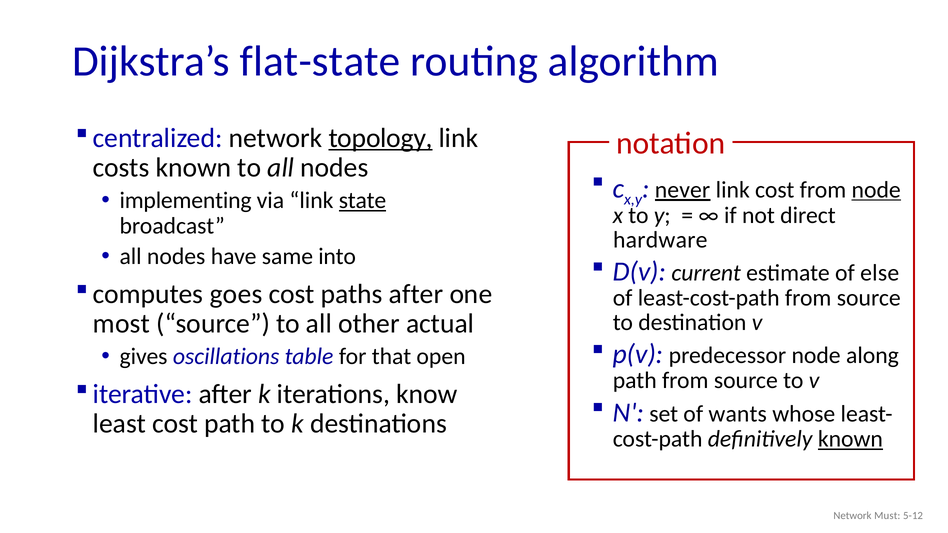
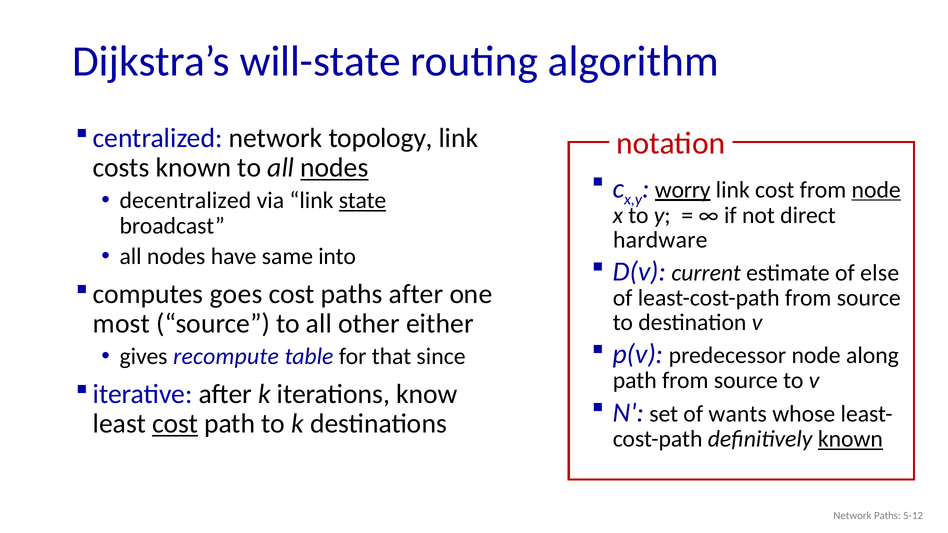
flat-state: flat-state -> will-state
topology underline: present -> none
nodes at (334, 168) underline: none -> present
never: never -> worry
implementing: implementing -> decentralized
actual: actual -> either
oscillations: oscillations -> recompute
open: open -> since
cost at (175, 424) underline: none -> present
Network Must: Must -> Paths
